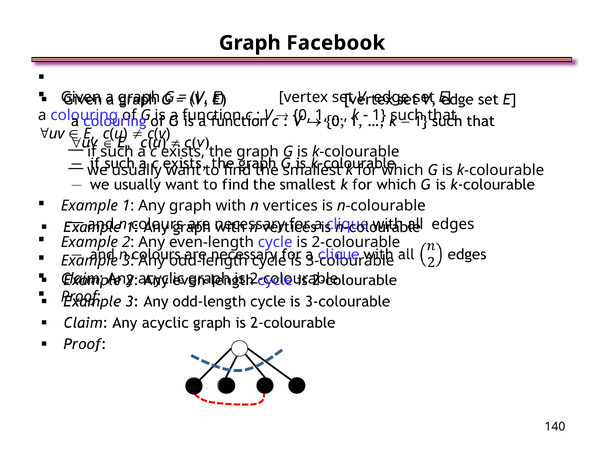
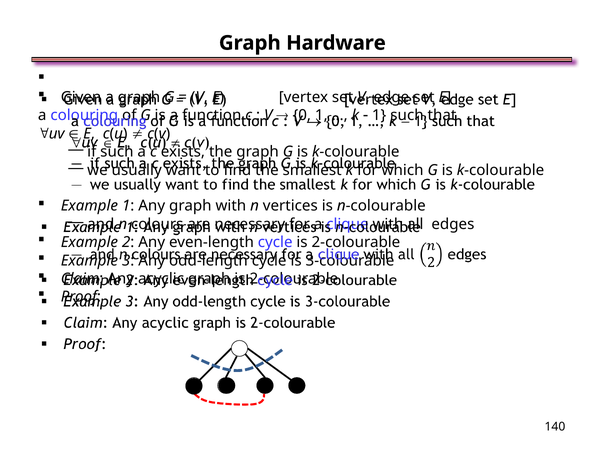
Facebook: Facebook -> Hardware
